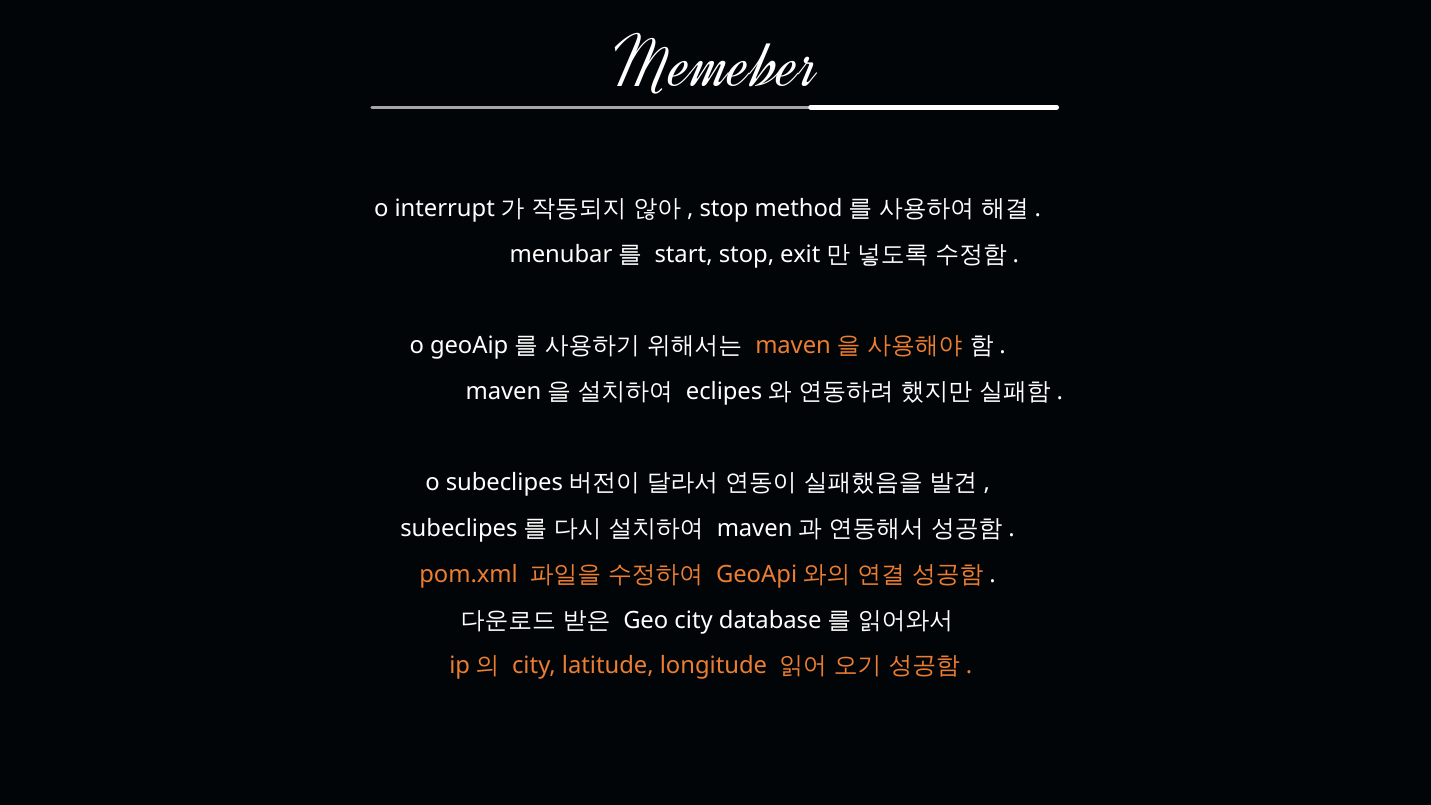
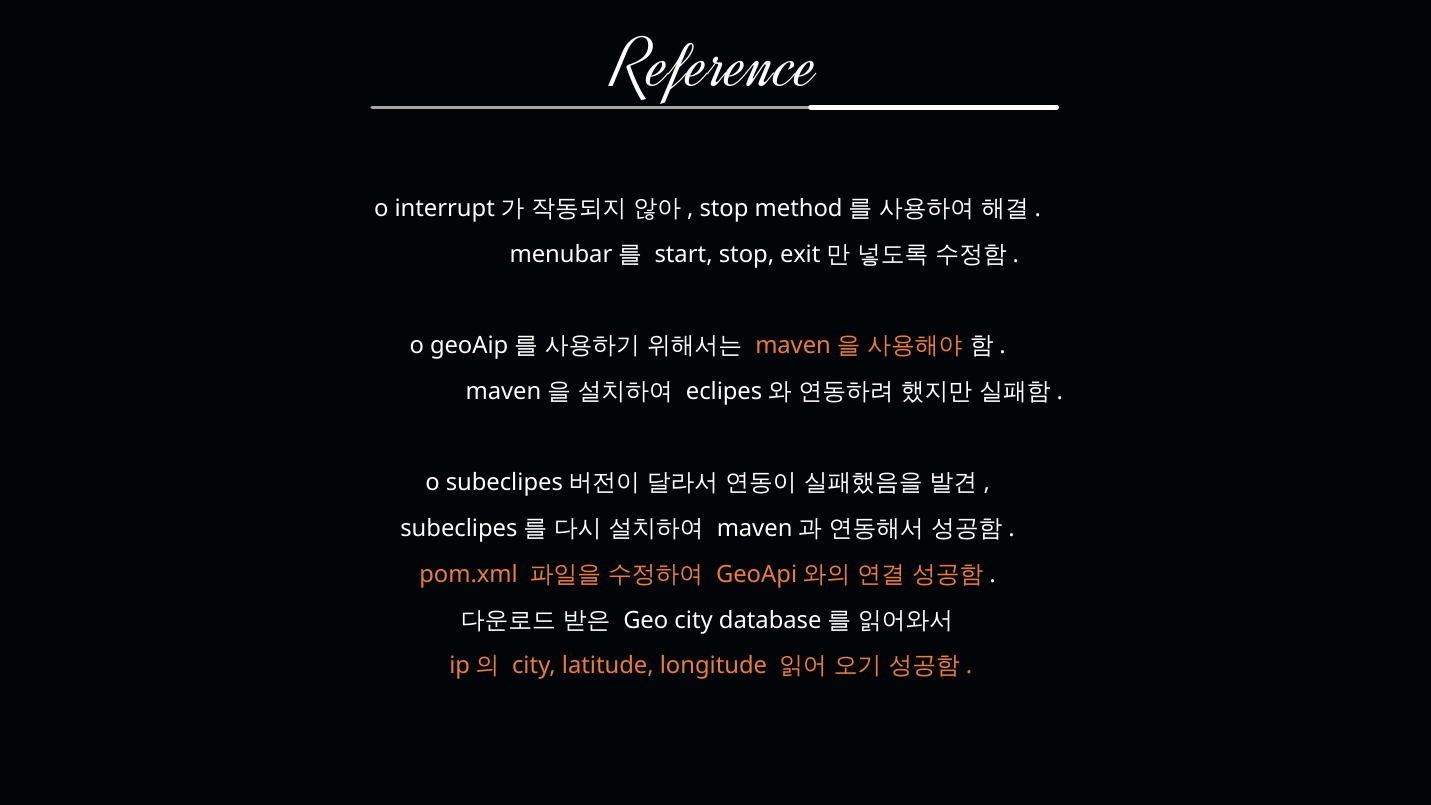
Memeber: Memeber -> Reference
